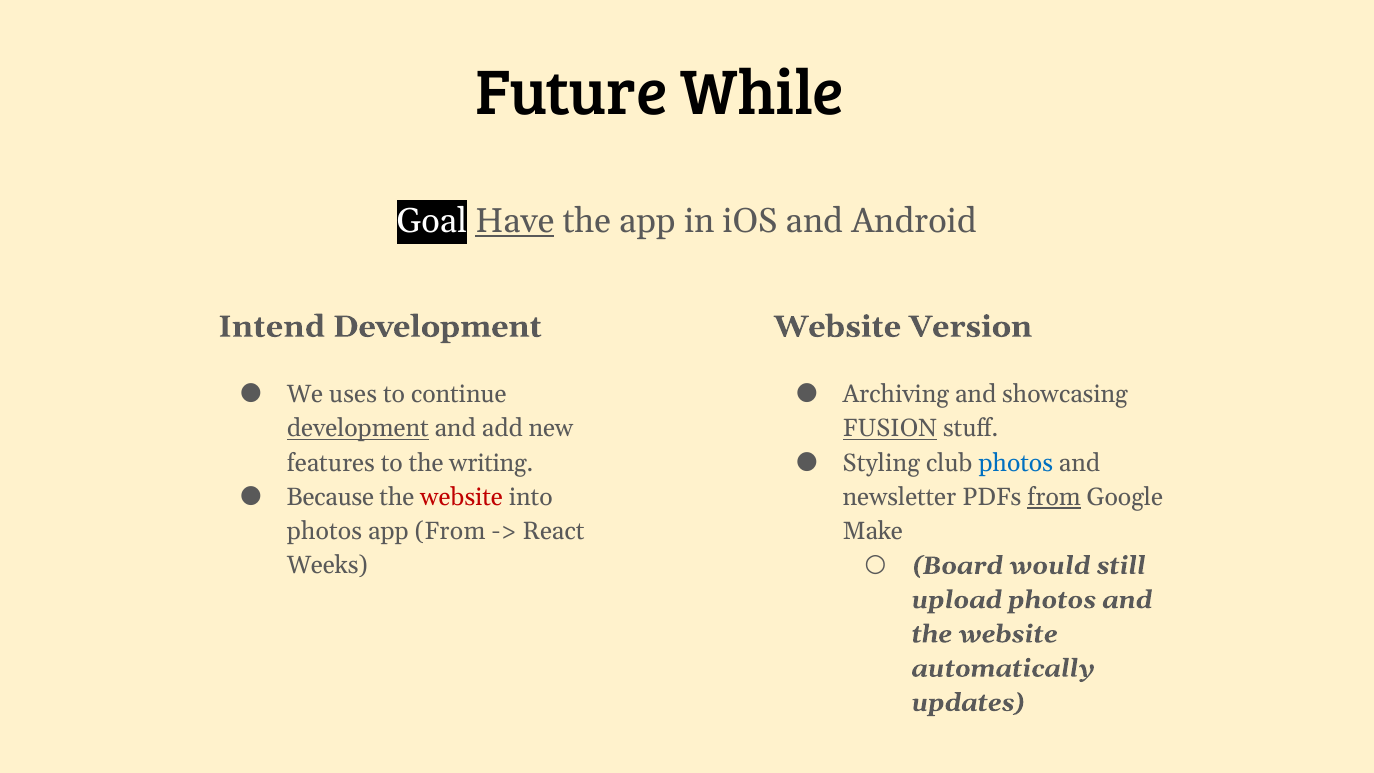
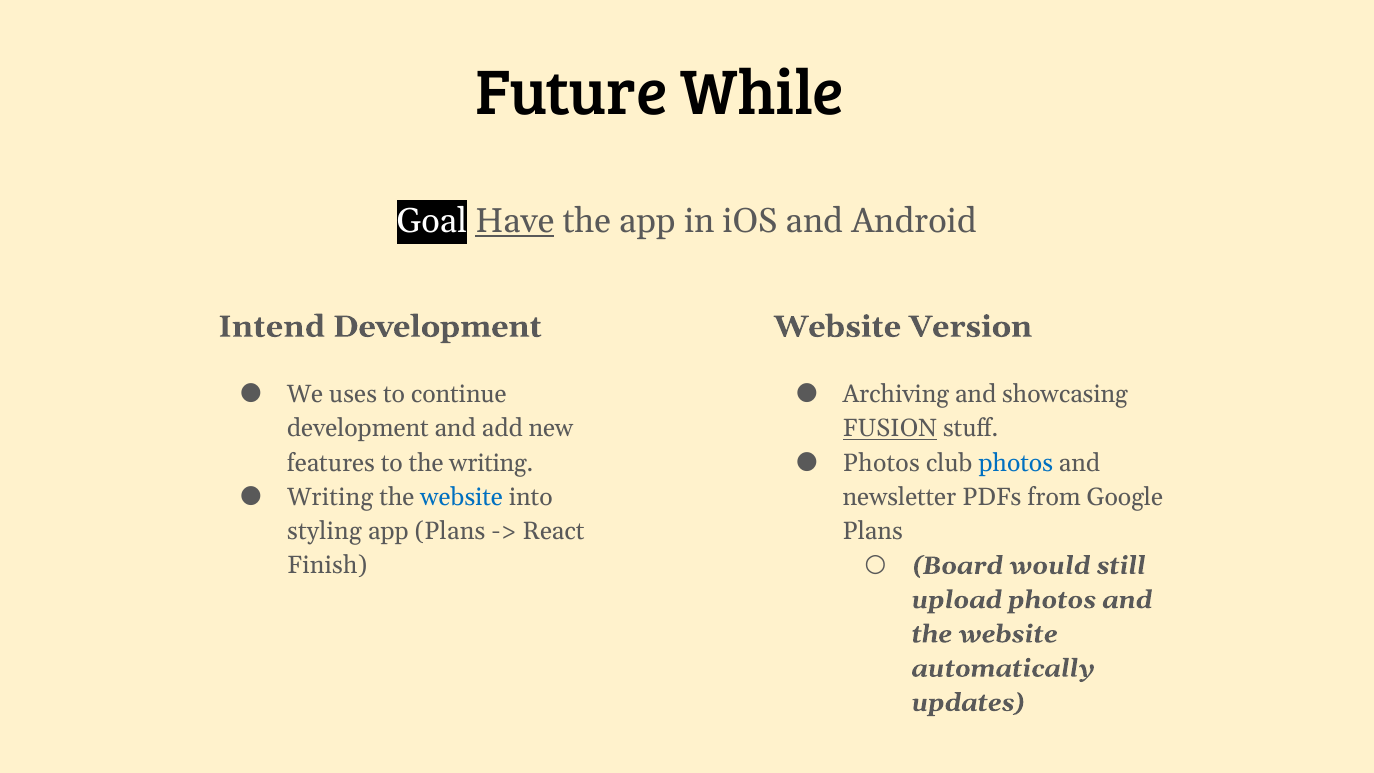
development at (358, 429) underline: present -> none
Styling at (881, 463): Styling -> Photos
Because at (330, 497): Because -> Writing
website at (462, 497) colour: red -> blue
from at (1054, 497) underline: present -> none
photos at (324, 531): photos -> styling
app From: From -> Plans
Make at (873, 531): Make -> Plans
Weeks: Weeks -> Finish
